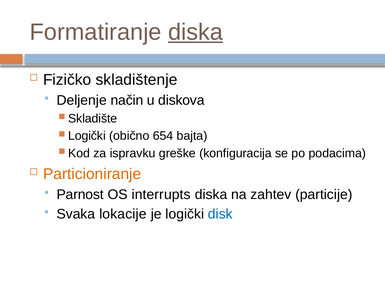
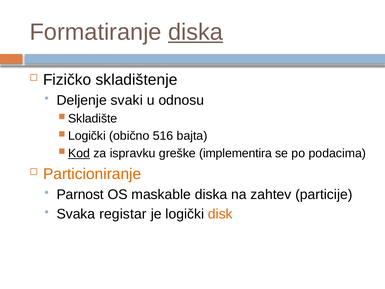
način: način -> svaki
diskova: diskova -> odnosu
654: 654 -> 516
Kod underline: none -> present
konfiguracija: konfiguracija -> implementira
interrupts: interrupts -> maskable
lokacije: lokacije -> registar
disk colour: blue -> orange
